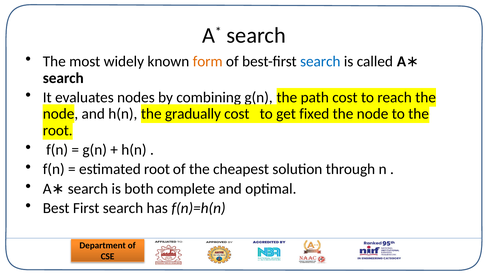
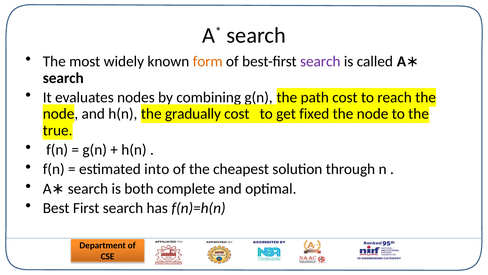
search at (320, 61) colour: blue -> purple
root at (58, 130): root -> true
estimated root: root -> into
